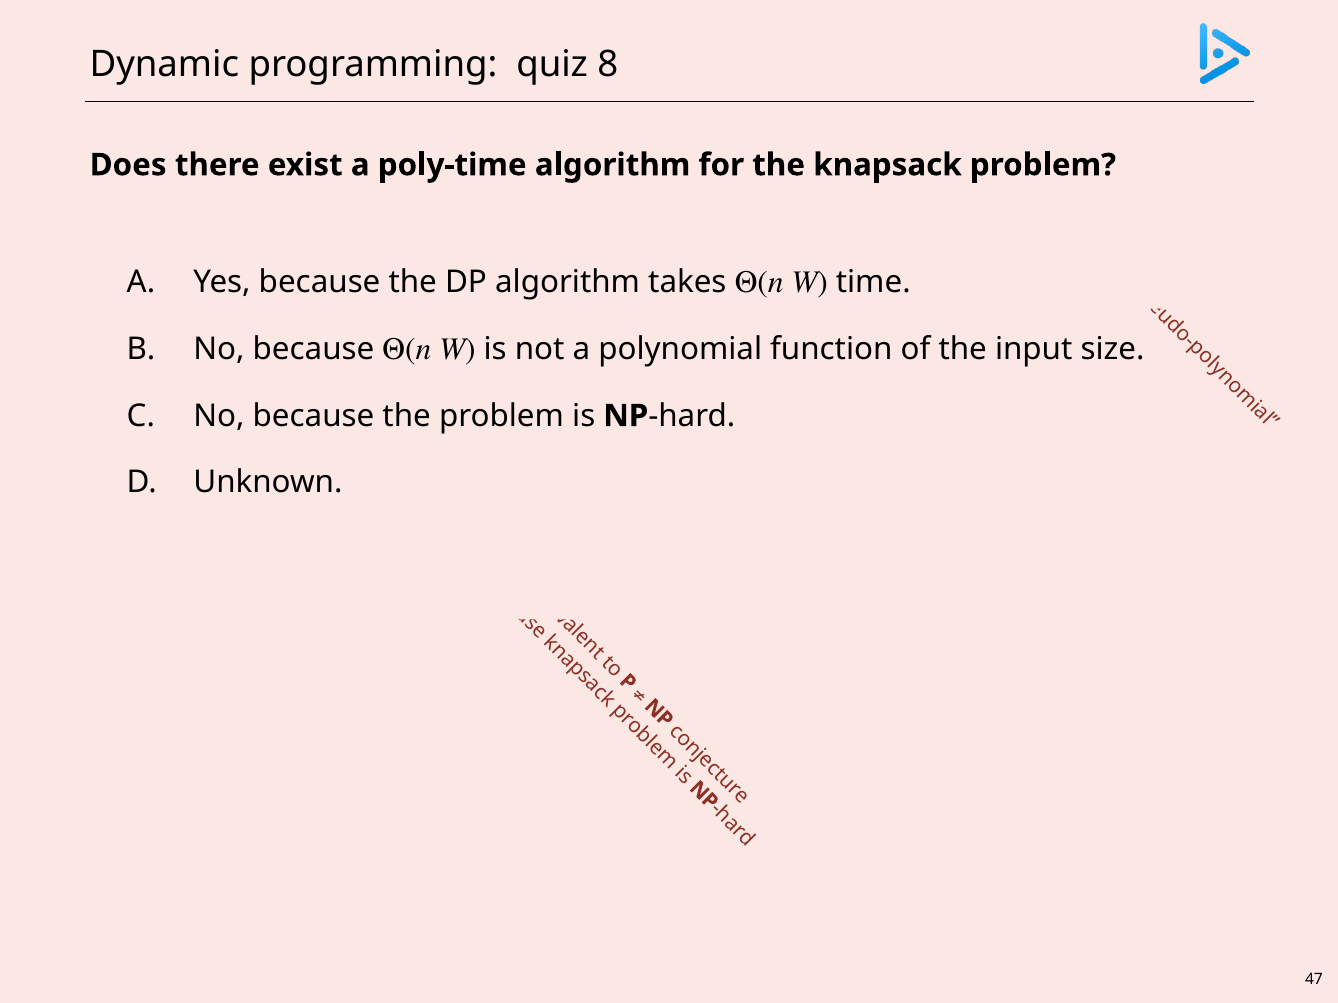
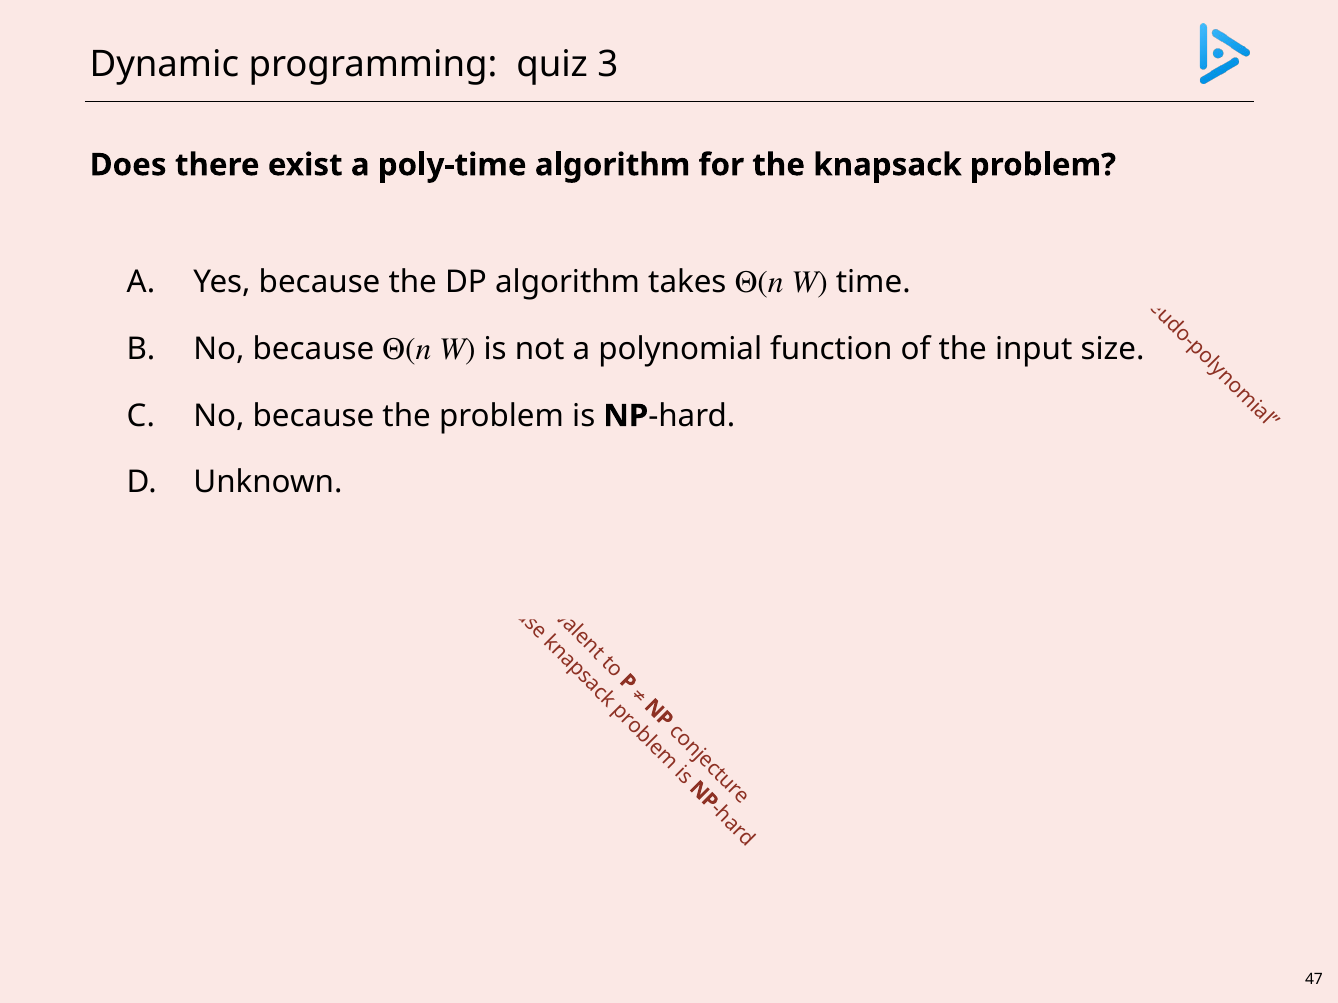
8: 8 -> 3
